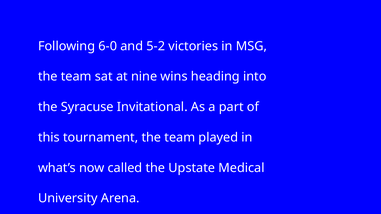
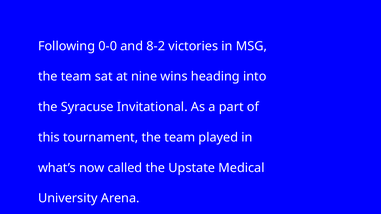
6-0: 6-0 -> 0-0
5-2: 5-2 -> 8-2
